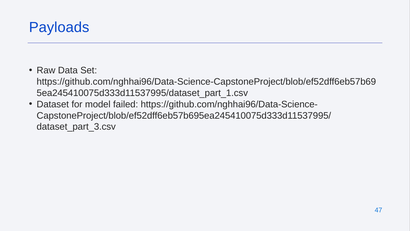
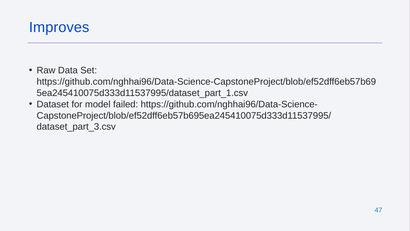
Payloads: Payloads -> Improves
